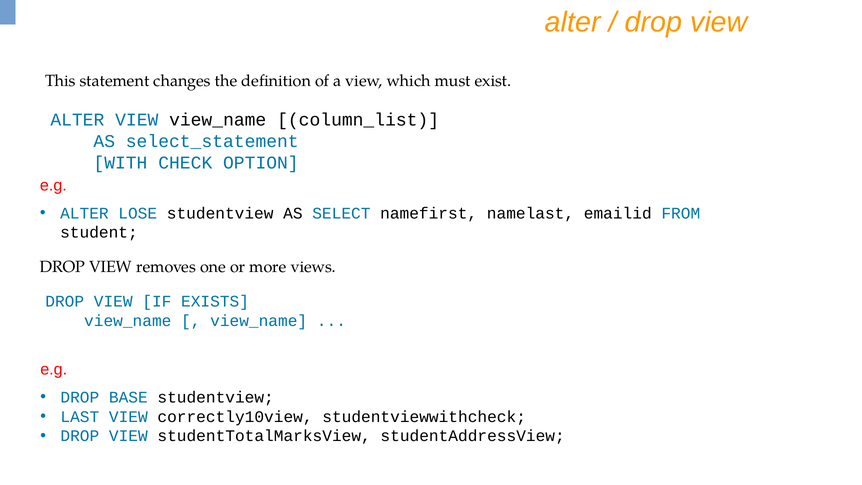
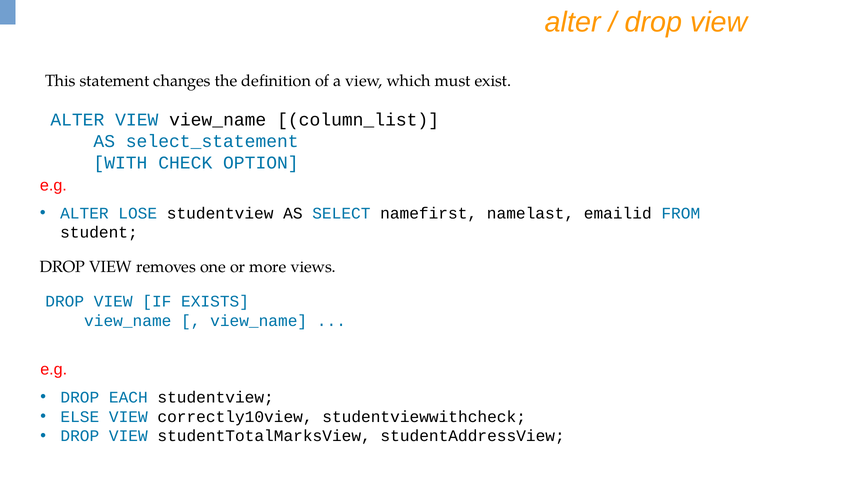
BASE: BASE -> EACH
LAST: LAST -> ELSE
